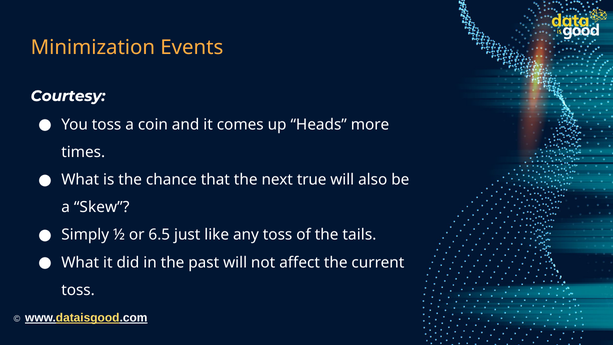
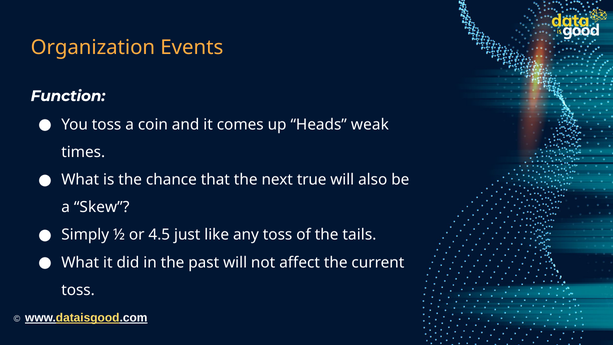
Minimization: Minimization -> Organization
Courtesy: Courtesy -> Function
more: more -> weak
6.5: 6.5 -> 4.5
